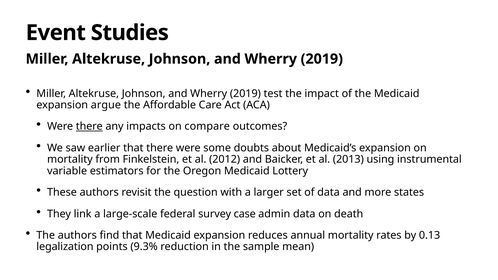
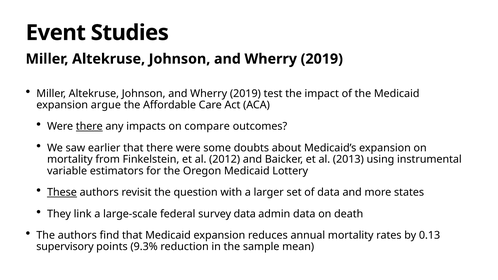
These underline: none -> present
survey case: case -> data
legalization: legalization -> supervisory
